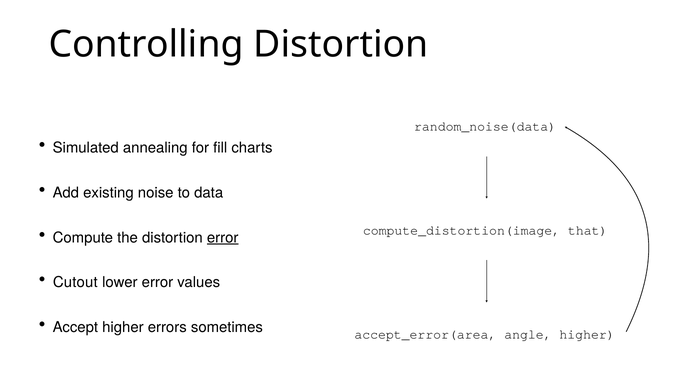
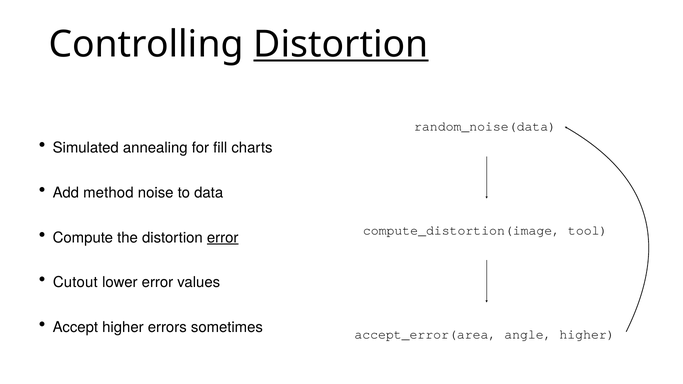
Distortion at (341, 45) underline: none -> present
existing: existing -> method
that: that -> tool
